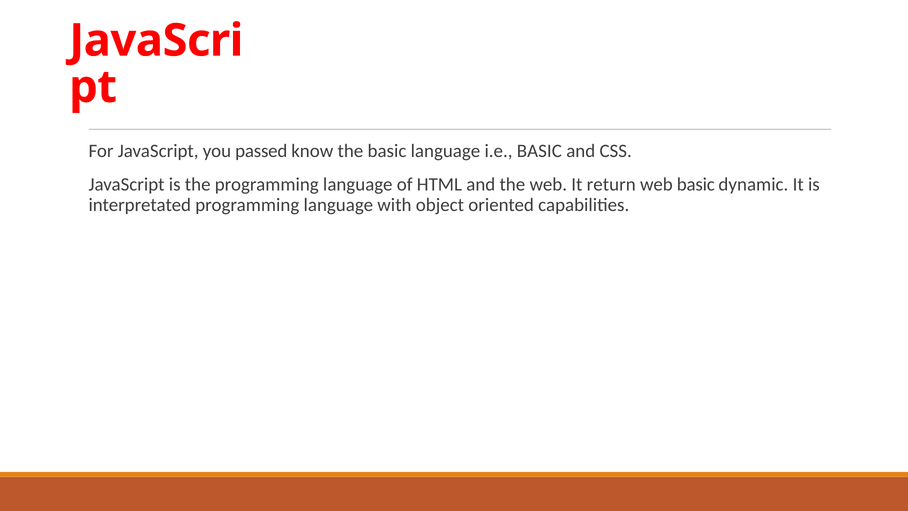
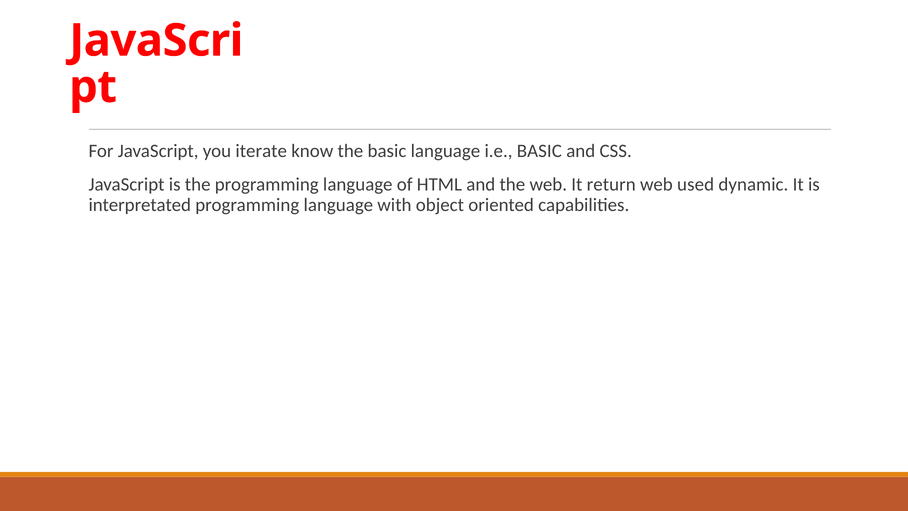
passed: passed -> iterate
web basic: basic -> used
